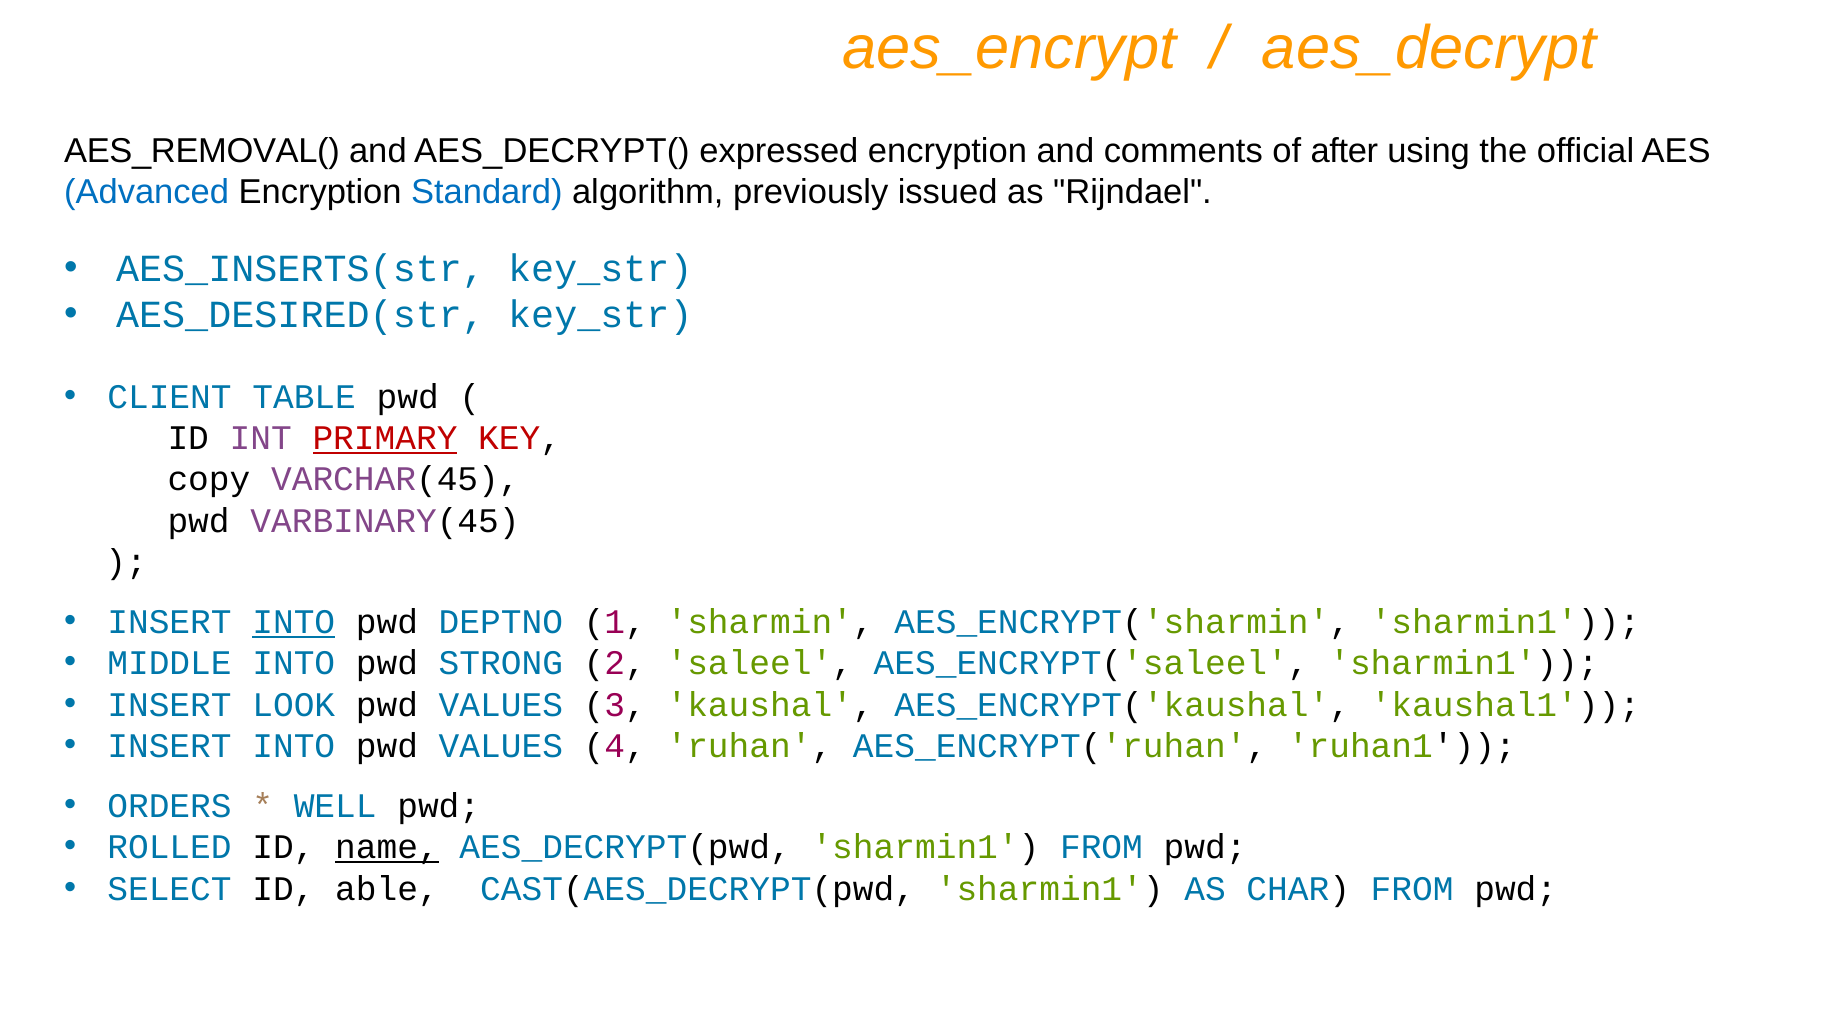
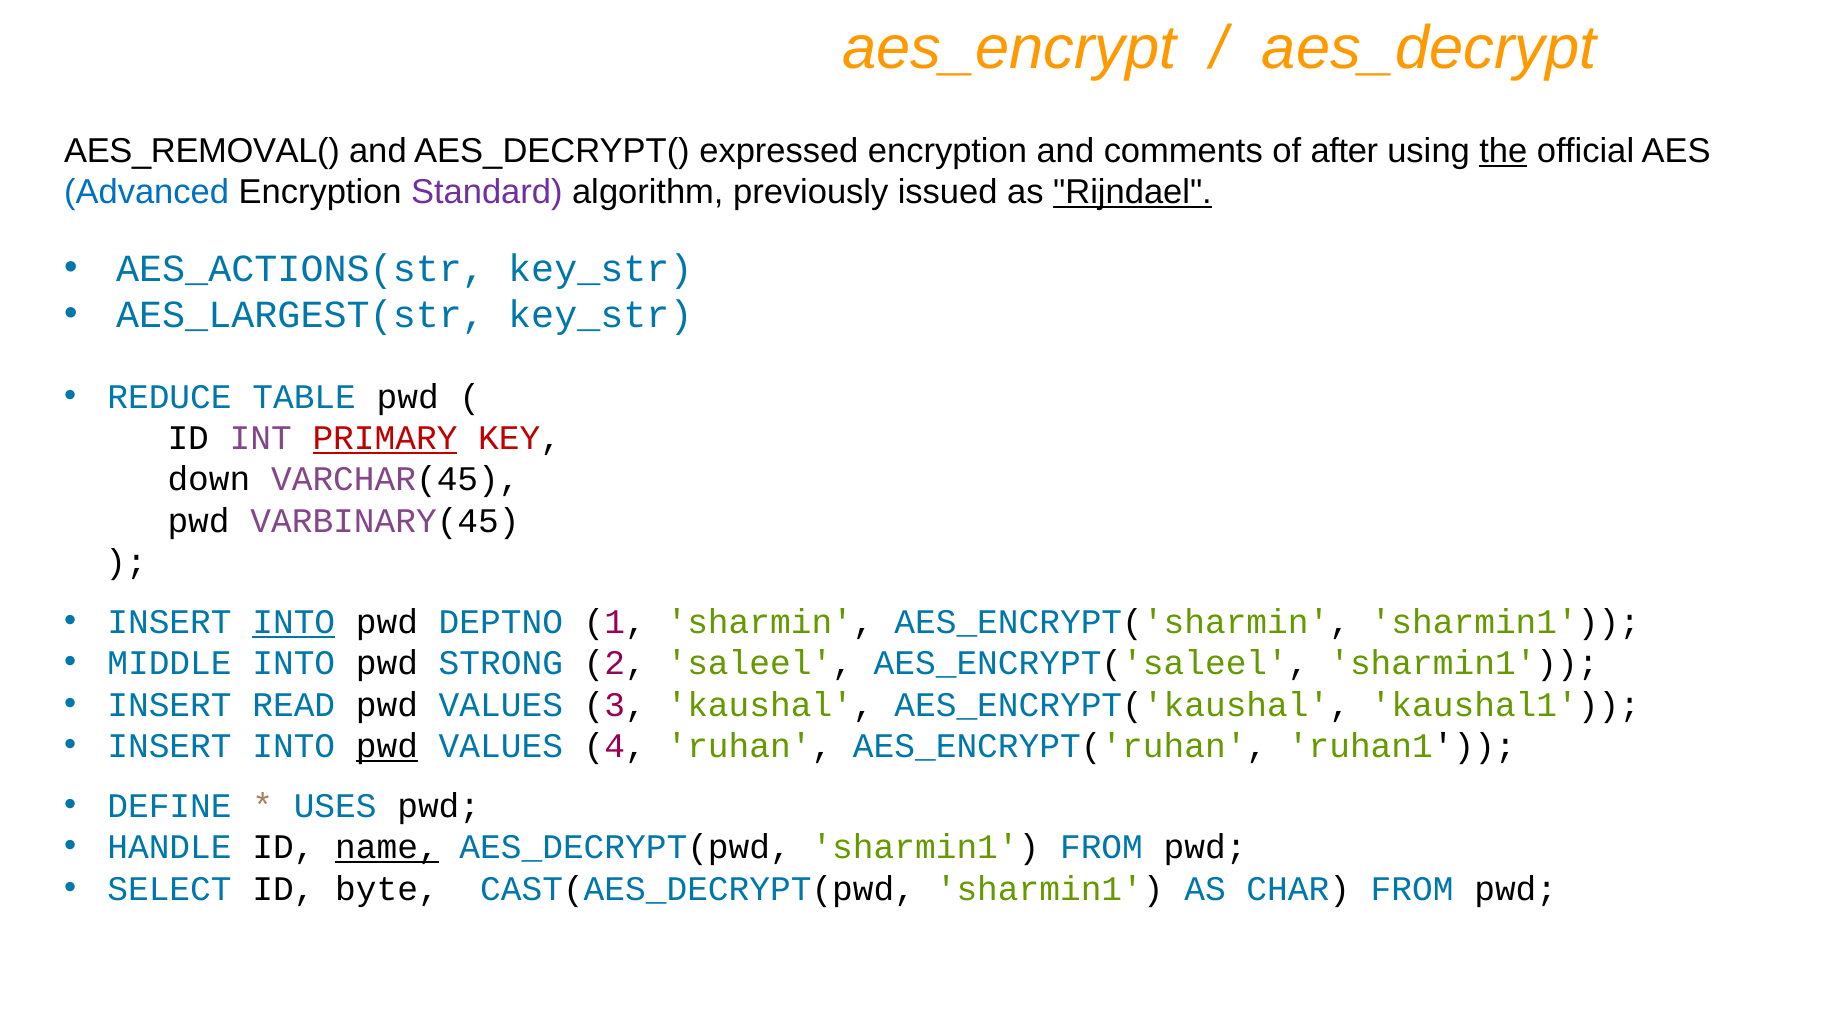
the underline: none -> present
Standard colour: blue -> purple
Rijndael underline: none -> present
AES_INSERTS(str: AES_INSERTS(str -> AES_ACTIONS(str
AES_DESIRED(str: AES_DESIRED(str -> AES_LARGEST(str
CLIENT: CLIENT -> REDUCE
copy: copy -> down
LOOK: LOOK -> READ
pwd at (387, 747) underline: none -> present
ORDERS: ORDERS -> DEFINE
WELL: WELL -> USES
ROLLED: ROLLED -> HANDLE
able: able -> byte
